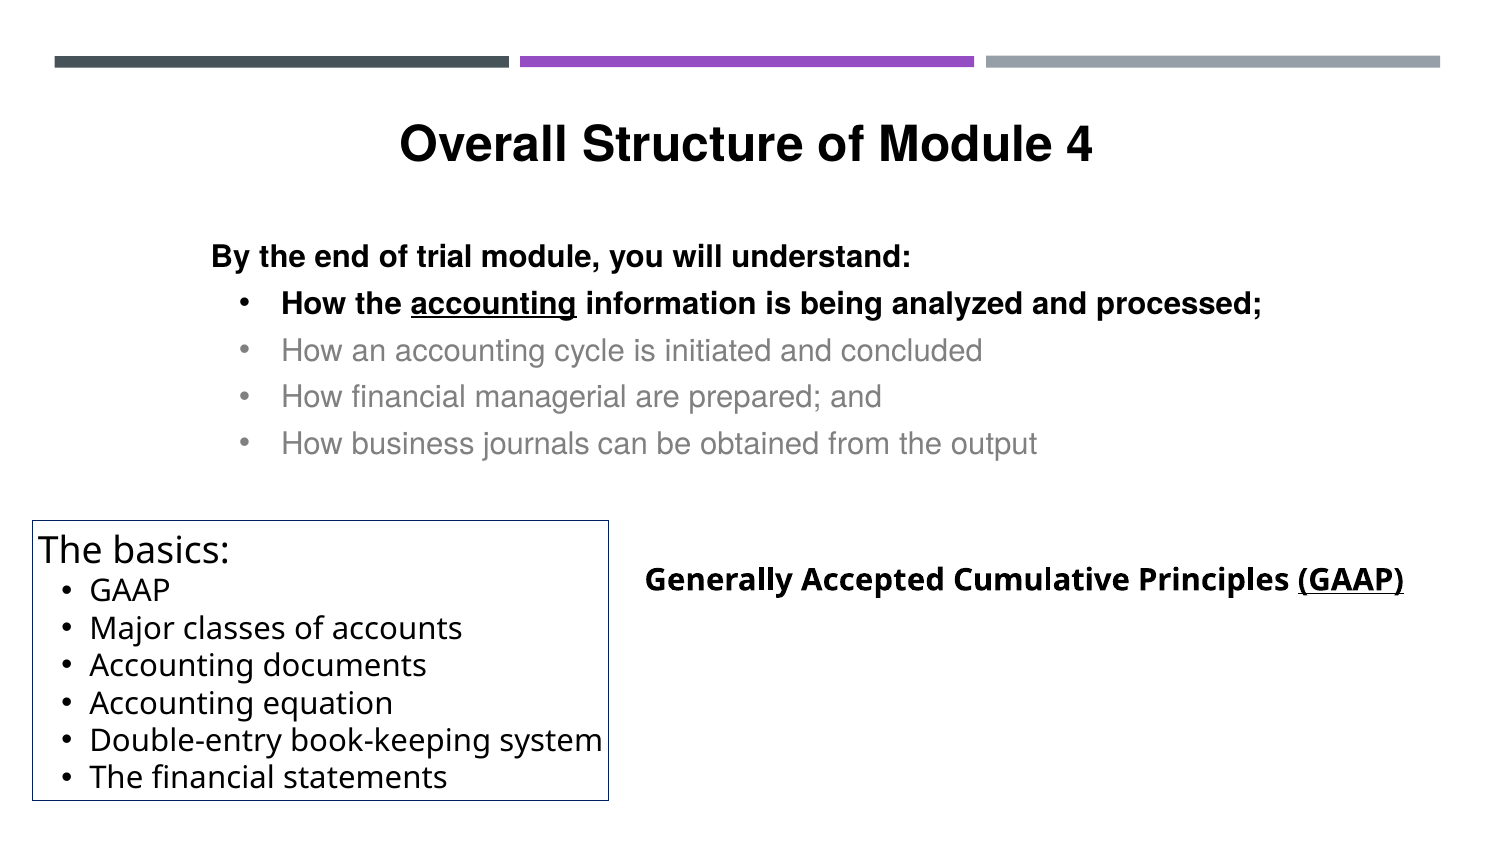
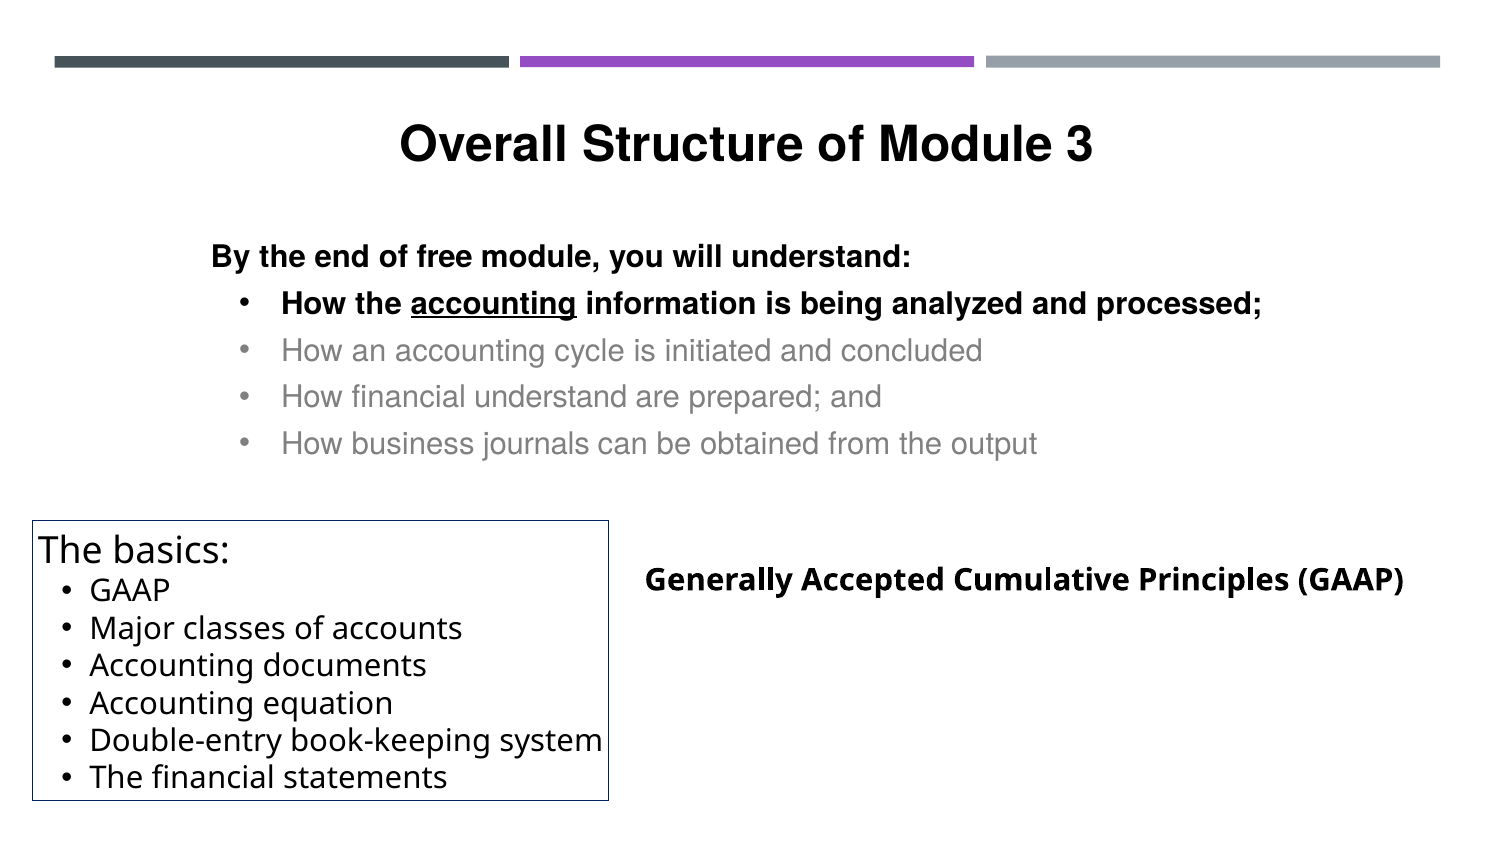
4: 4 -> 3
trial: trial -> free
financial managerial: managerial -> understand
GAAP at (1351, 580) underline: present -> none
